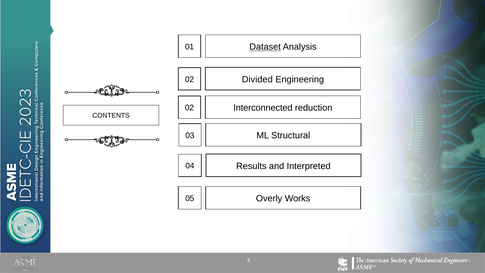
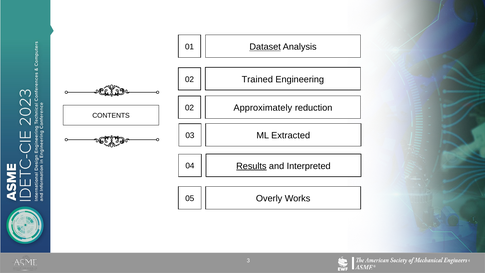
Divided: Divided -> Trained
Interconnected: Interconnected -> Approximately
Structural: Structural -> Extracted
Results underline: none -> present
